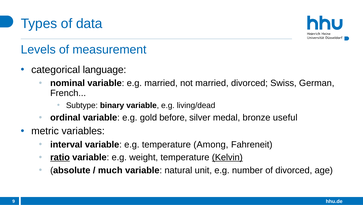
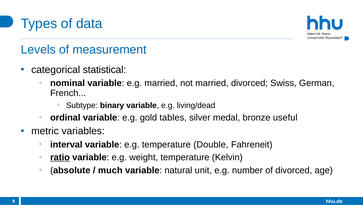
language: language -> statistical
before: before -> tables
Among: Among -> Double
Kelvin underline: present -> none
